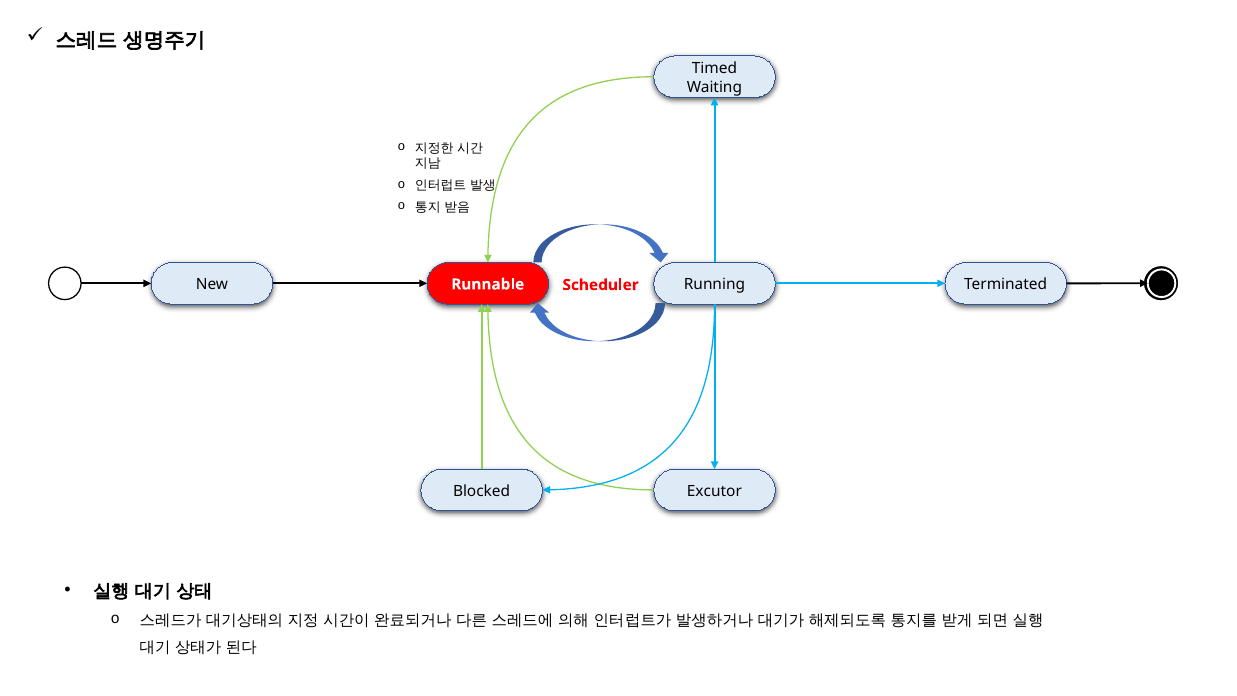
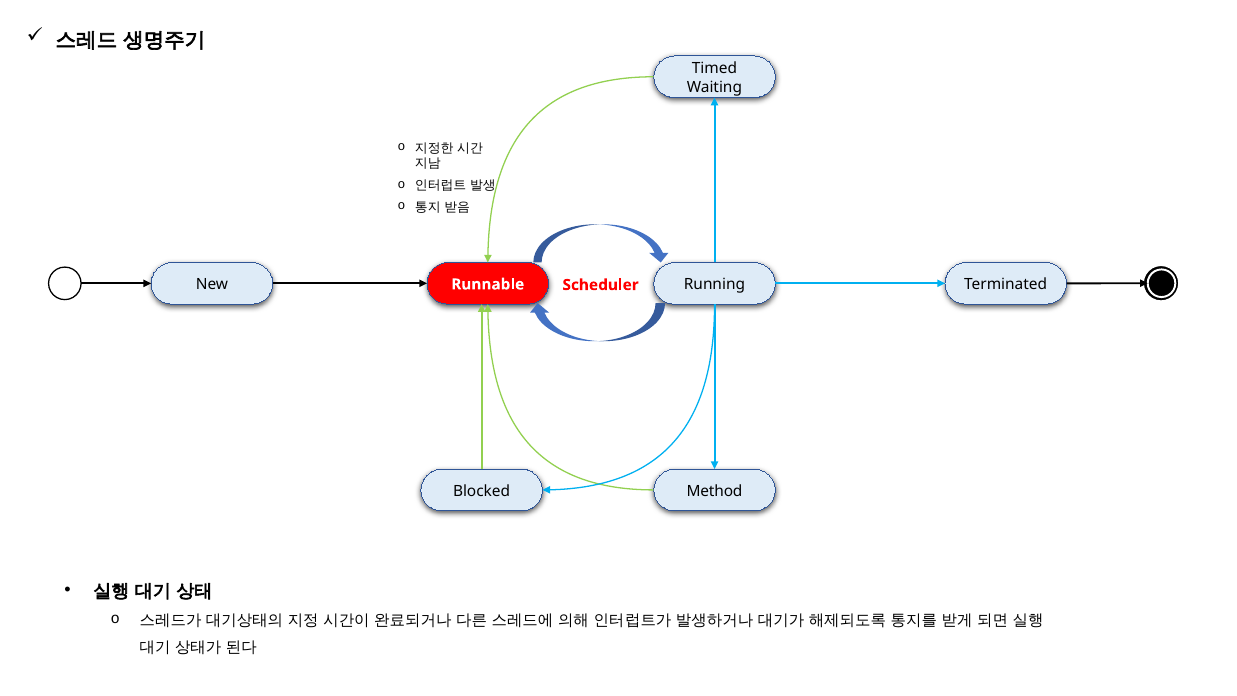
Excutor: Excutor -> Method
